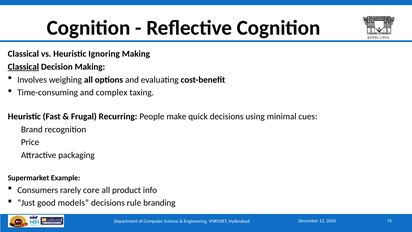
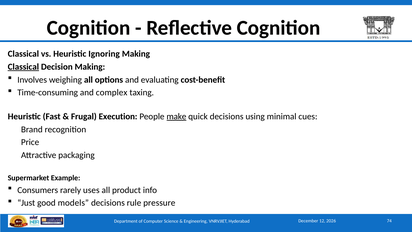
Recurring: Recurring -> Execution
make underline: none -> present
core: core -> uses
branding: branding -> pressure
